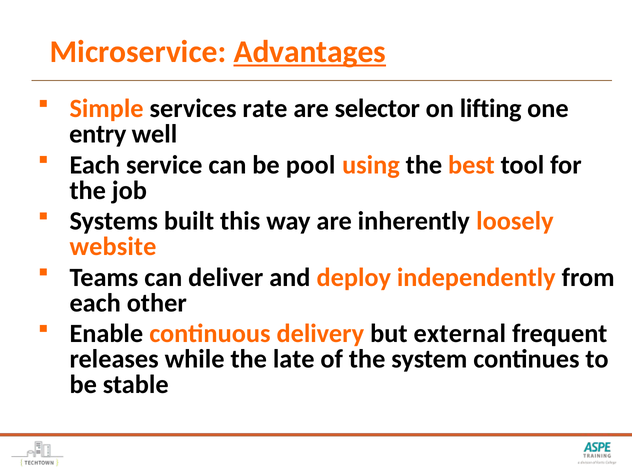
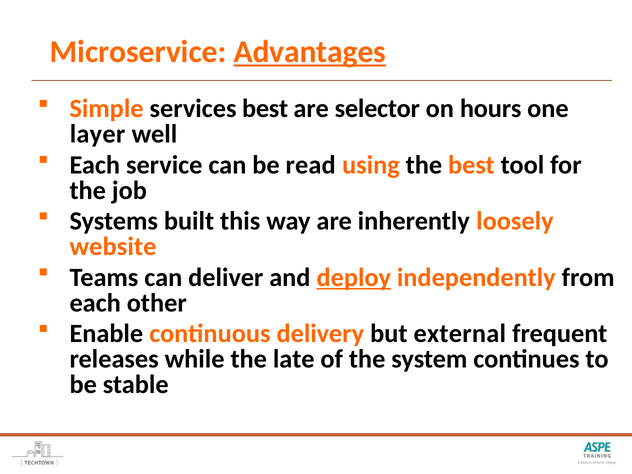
services rate: rate -> best
lifting: lifting -> hours
entry: entry -> layer
pool: pool -> read
deploy underline: none -> present
